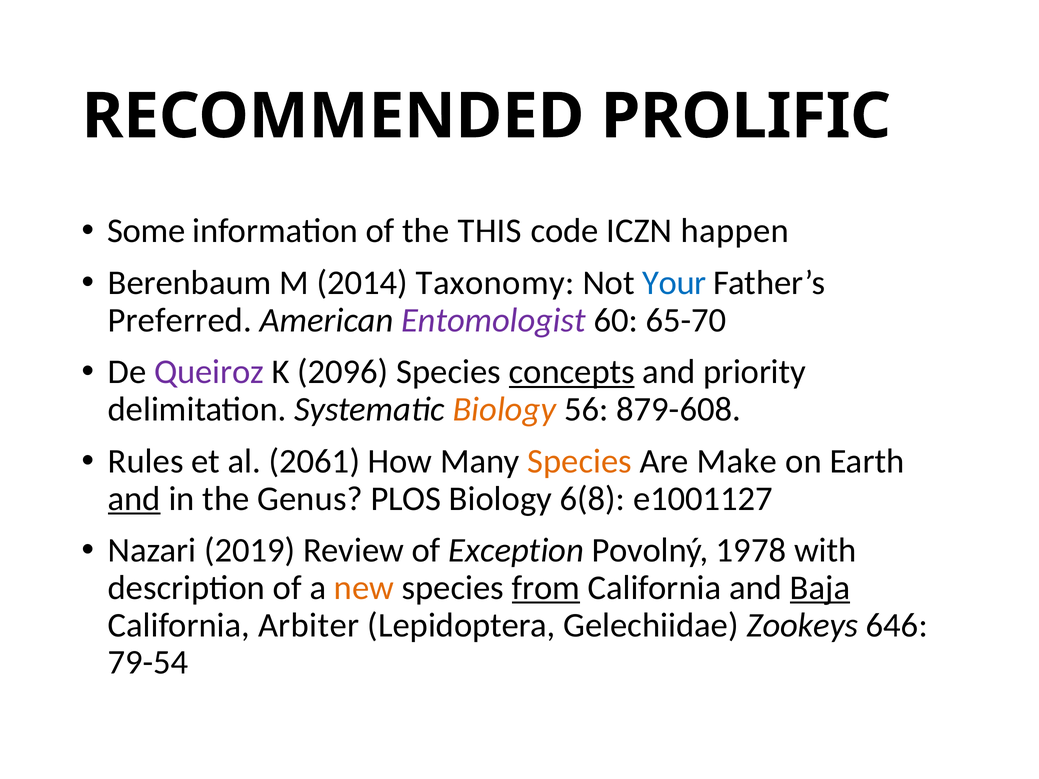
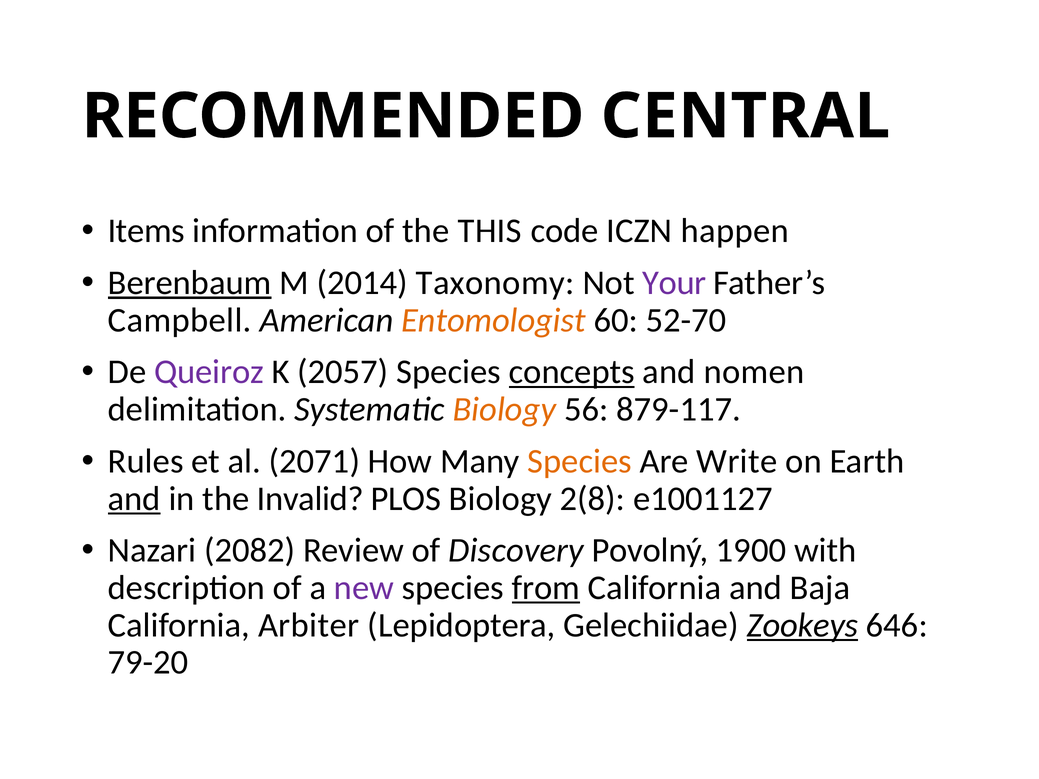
PROLIFIC: PROLIFIC -> CENTRAL
Some: Some -> Items
Berenbaum underline: none -> present
Your colour: blue -> purple
Preferred: Preferred -> Campbell
Entomologist colour: purple -> orange
65-70: 65-70 -> 52-70
2096: 2096 -> 2057
priority: priority -> nomen
879-608: 879-608 -> 879-117
2061: 2061 -> 2071
Make: Make -> Write
Genus: Genus -> Invalid
6(8: 6(8 -> 2(8
2019: 2019 -> 2082
Exception: Exception -> Discovery
1978: 1978 -> 1900
new colour: orange -> purple
Baja underline: present -> none
Zookeys underline: none -> present
79-54: 79-54 -> 79-20
